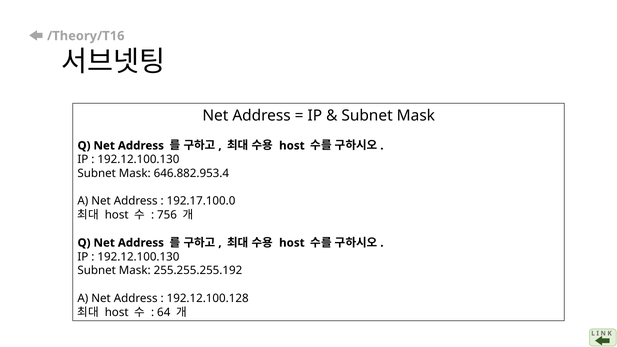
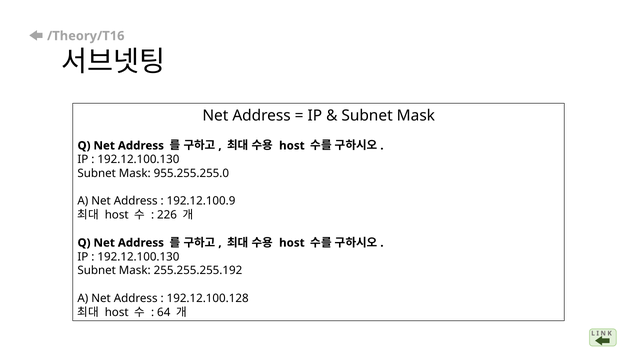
646.882.953.4: 646.882.953.4 -> 955.255.255.0
192.17.100.0: 192.17.100.0 -> 192.12.100.9
756: 756 -> 226
